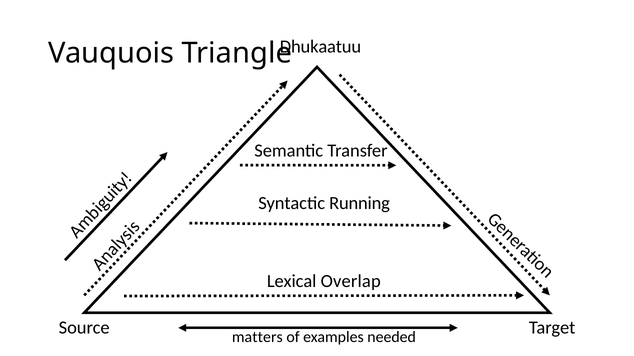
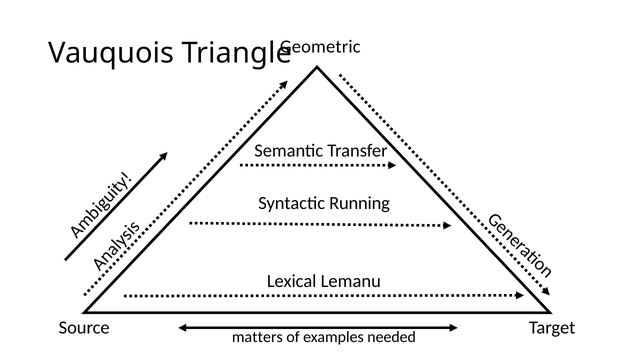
Dhukaatuu: Dhukaatuu -> Geometric
Overlap: Overlap -> Lemanu
